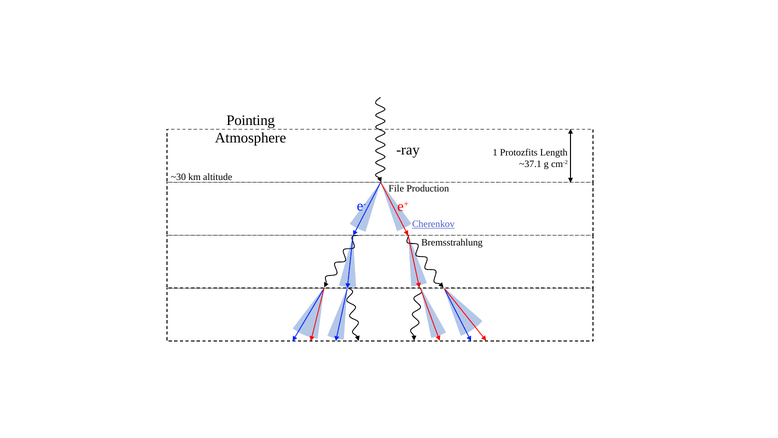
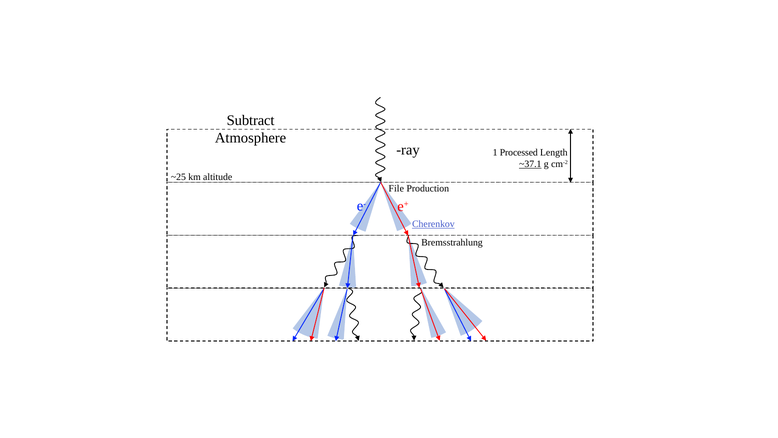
Pointing: Pointing -> Subtract
Protozfits: Protozfits -> Processed
~37.1 underline: none -> present
~30: ~30 -> ~25
